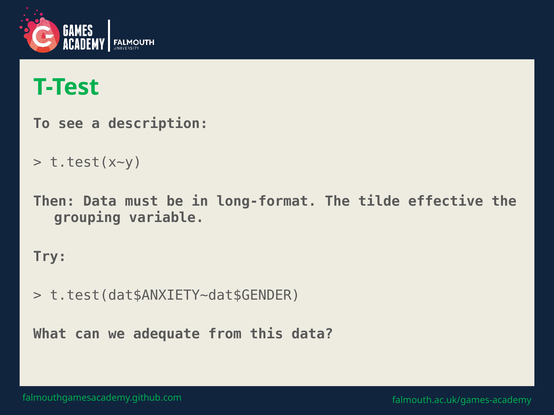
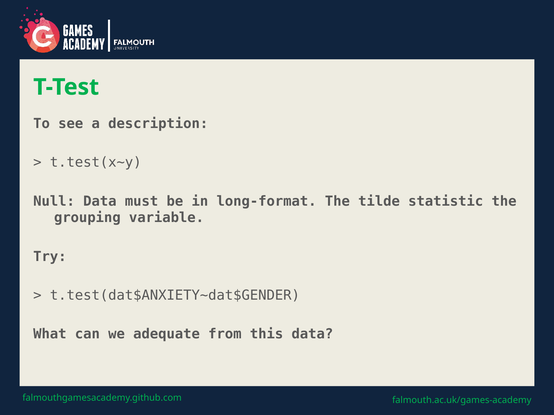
Then: Then -> Null
effective: effective -> statistic
